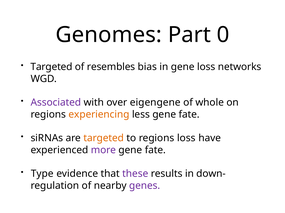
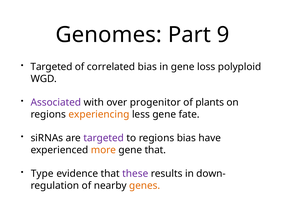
0: 0 -> 9
resembles: resembles -> correlated
networks: networks -> polyploid
eigengene: eigengene -> progenitor
whole: whole -> plants
targeted at (104, 138) colour: orange -> purple
regions loss: loss -> bias
more colour: purple -> orange
fate at (155, 151): fate -> that
genes colour: purple -> orange
